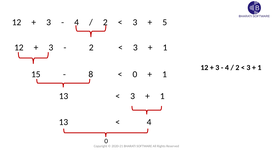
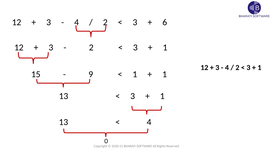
5: 5 -> 6
8: 8 -> 9
0 at (135, 75): 0 -> 1
